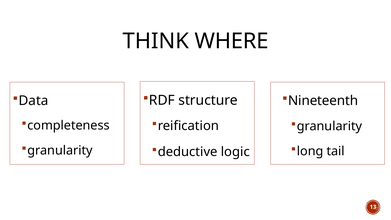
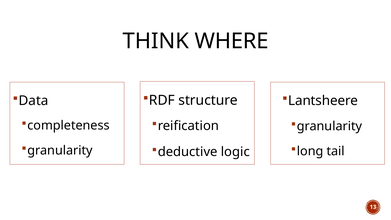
Nineteenth: Nineteenth -> Lantsheere
